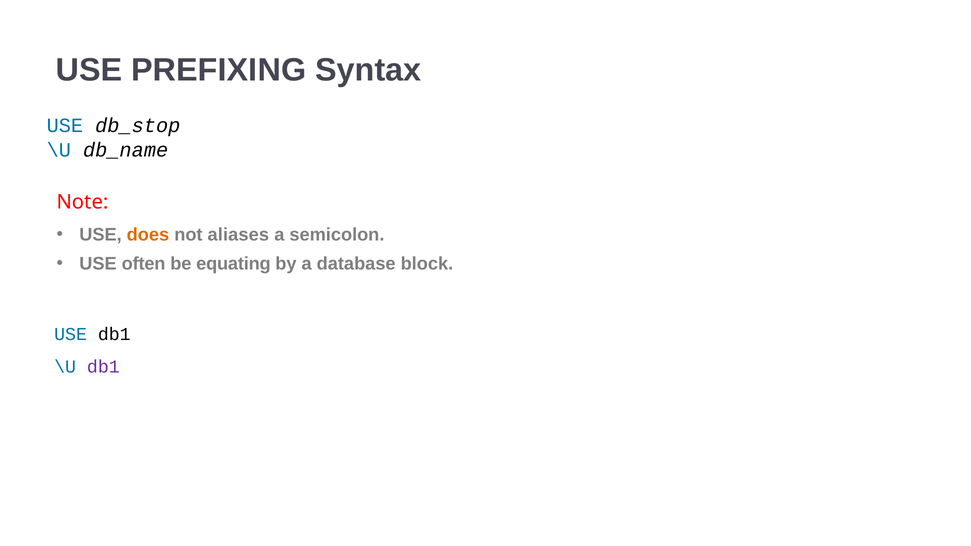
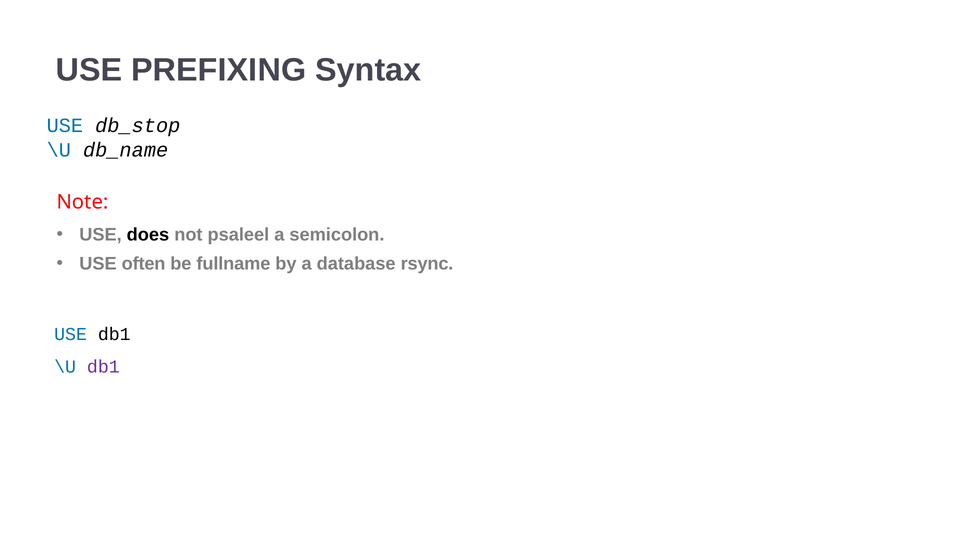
does colour: orange -> black
aliases: aliases -> psaleel
equating: equating -> fullname
block: block -> rsync
